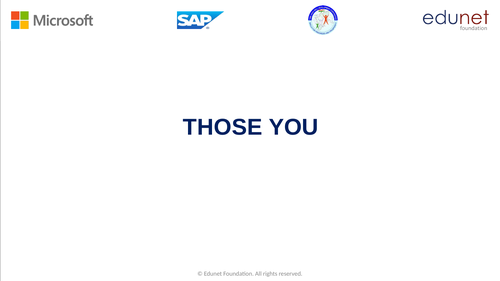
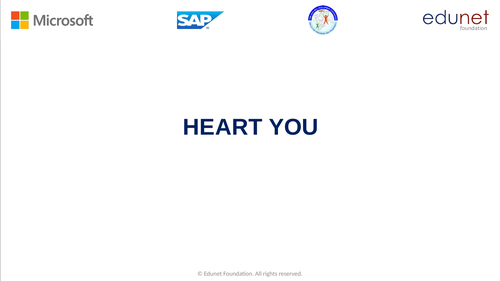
THOSE: THOSE -> HEART
